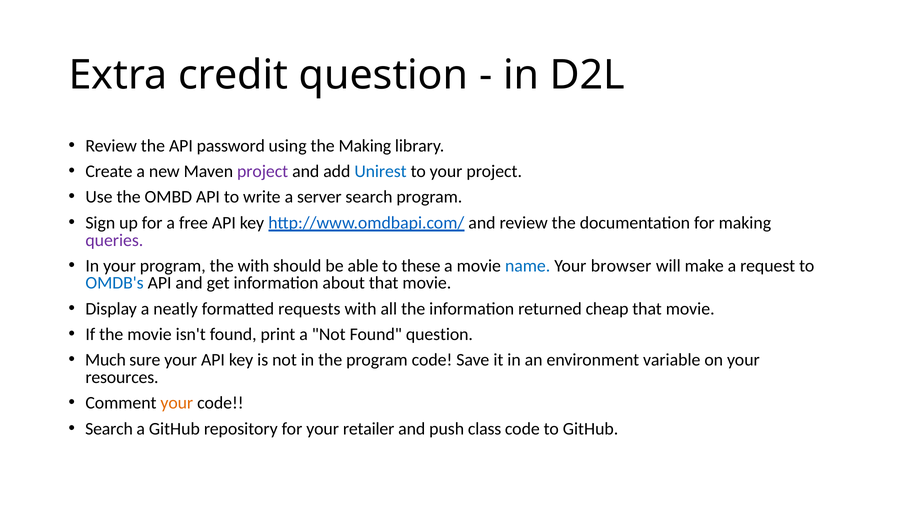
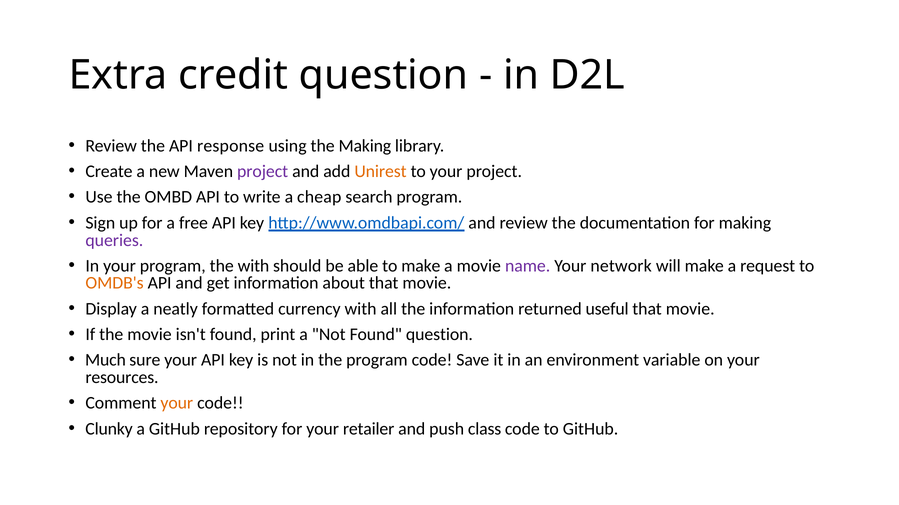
password: password -> response
Unirest colour: blue -> orange
server: server -> cheap
to these: these -> make
name colour: blue -> purple
browser: browser -> network
OMDB's colour: blue -> orange
requests: requests -> currency
cheap: cheap -> useful
Search at (109, 429): Search -> Clunky
